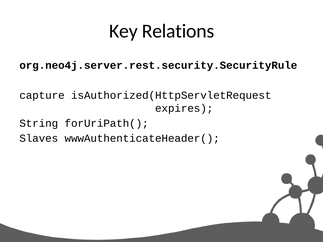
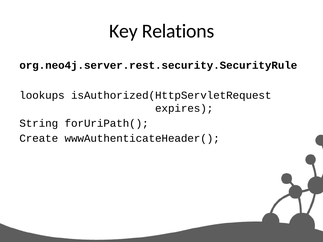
capture: capture -> lookups
Slaves: Slaves -> Create
